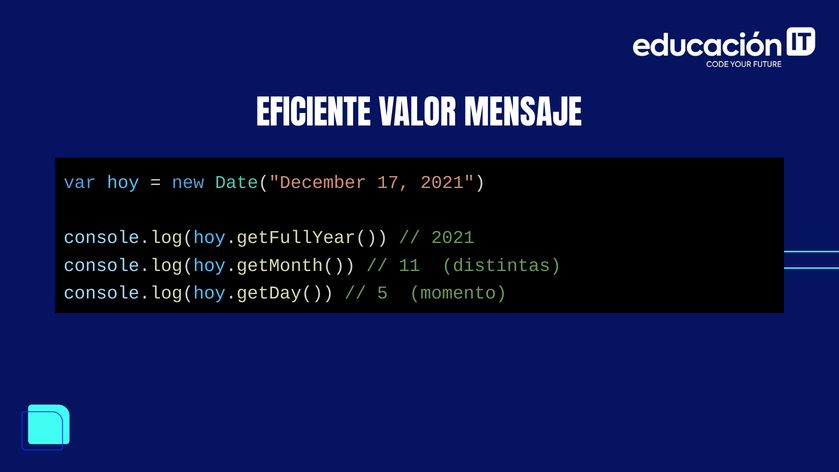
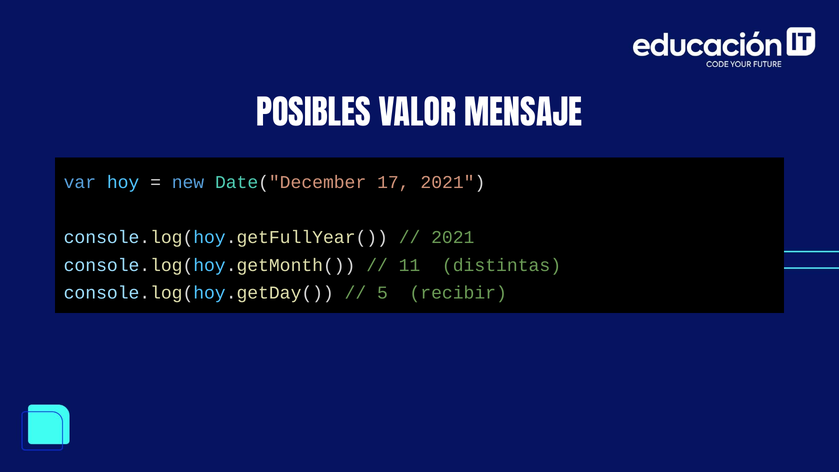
EFICIENTE: EFICIENTE -> POSIBLES
momento: momento -> recibir
